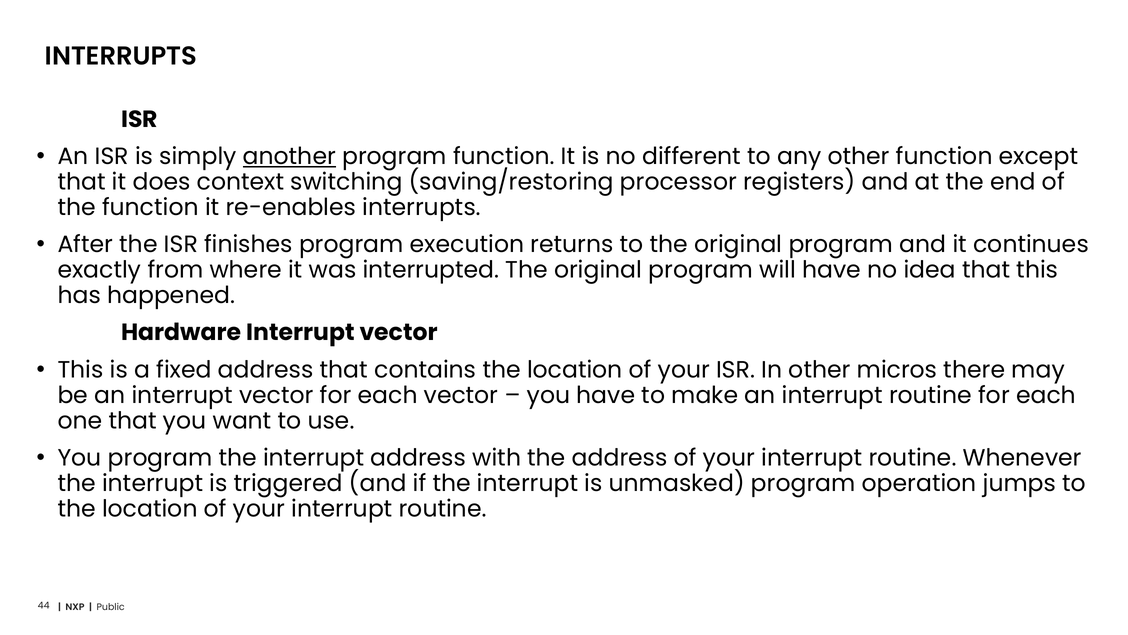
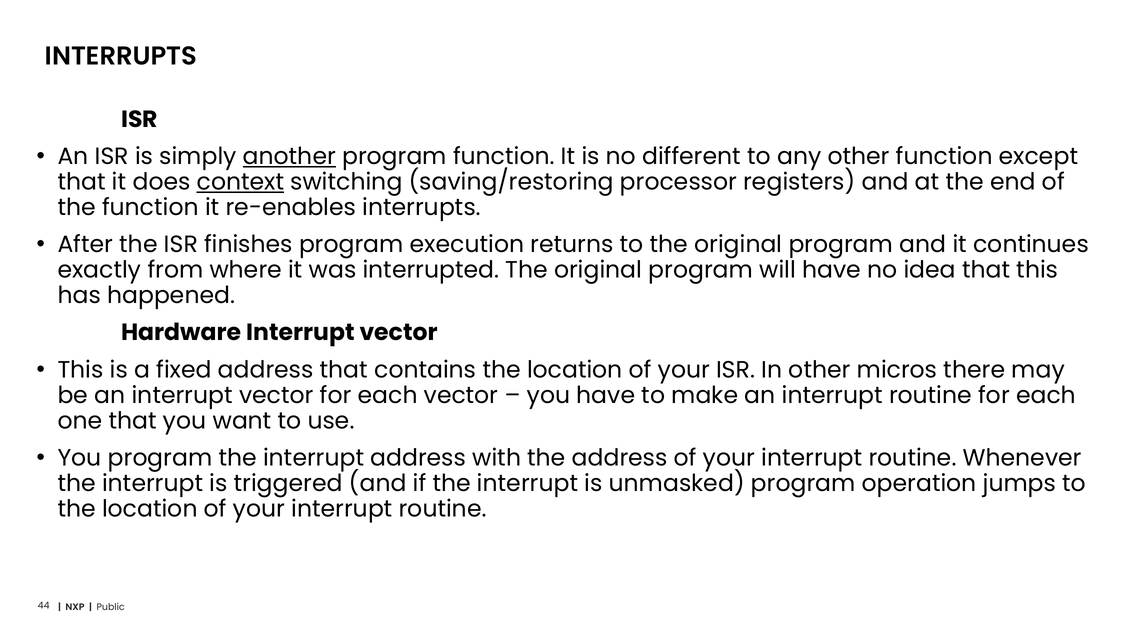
context underline: none -> present
